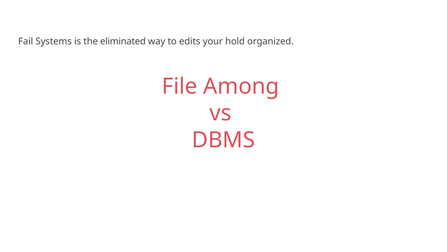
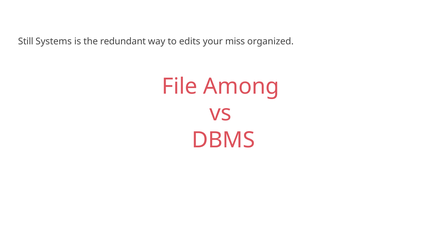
Fail: Fail -> Still
eliminated: eliminated -> redundant
hold: hold -> miss
